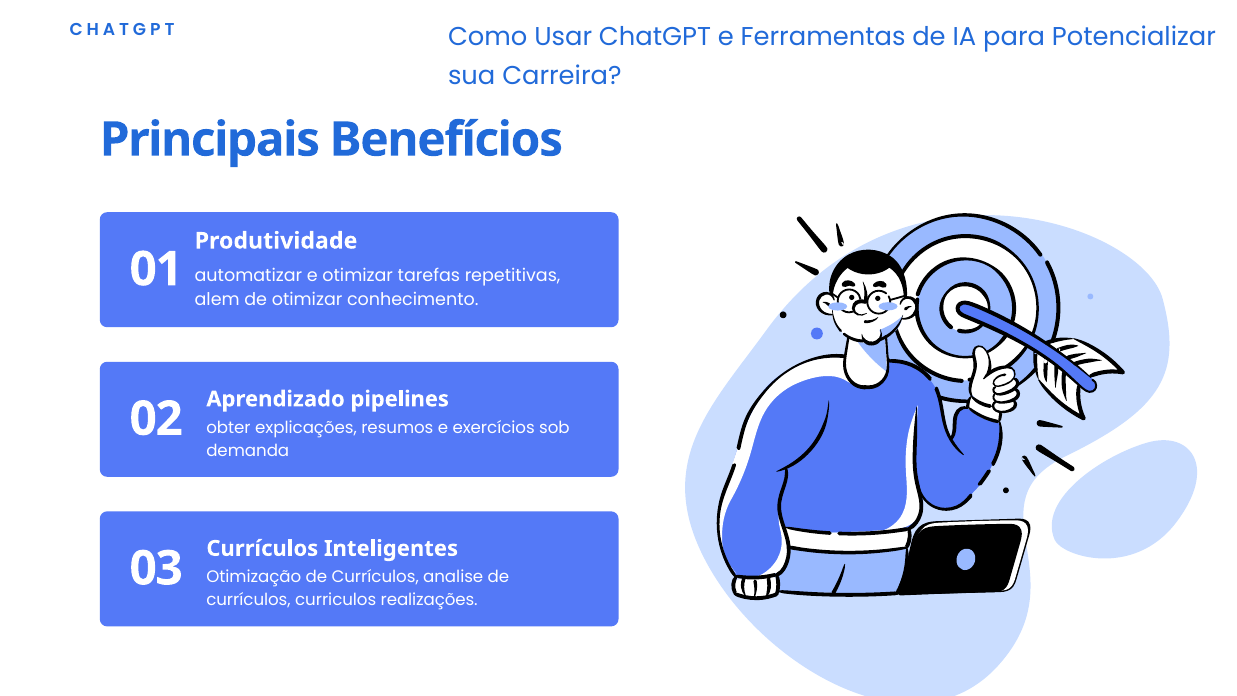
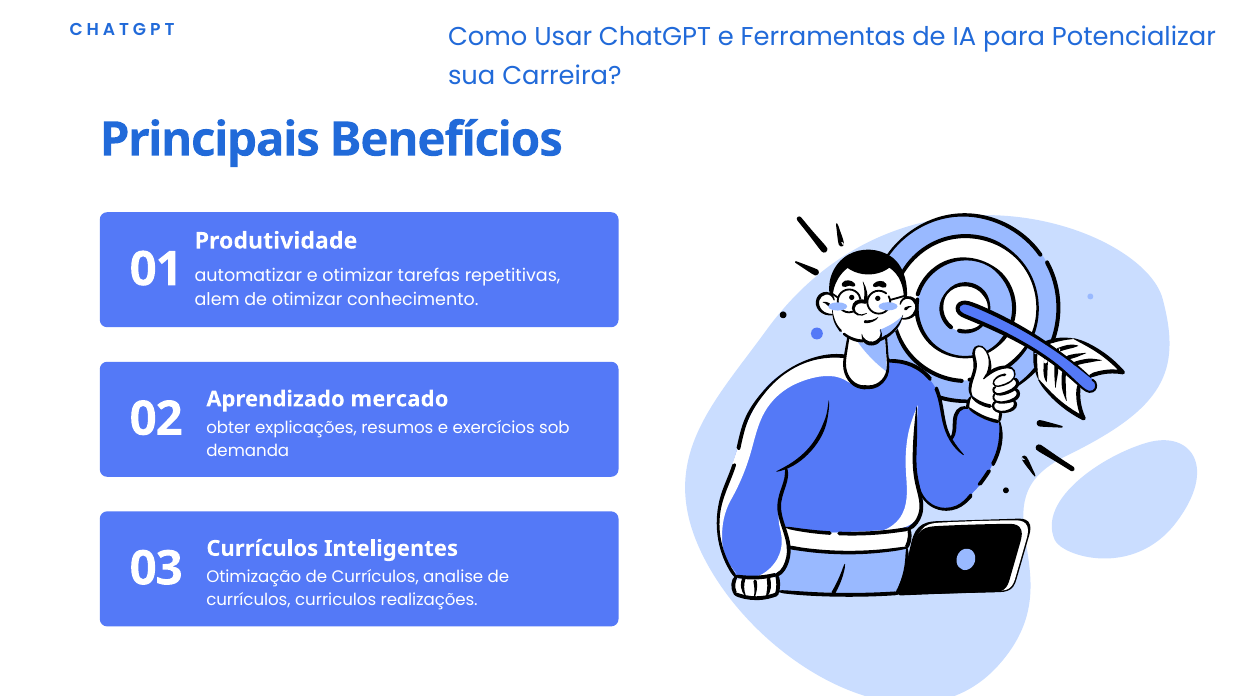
pipelines: pipelines -> mercado
